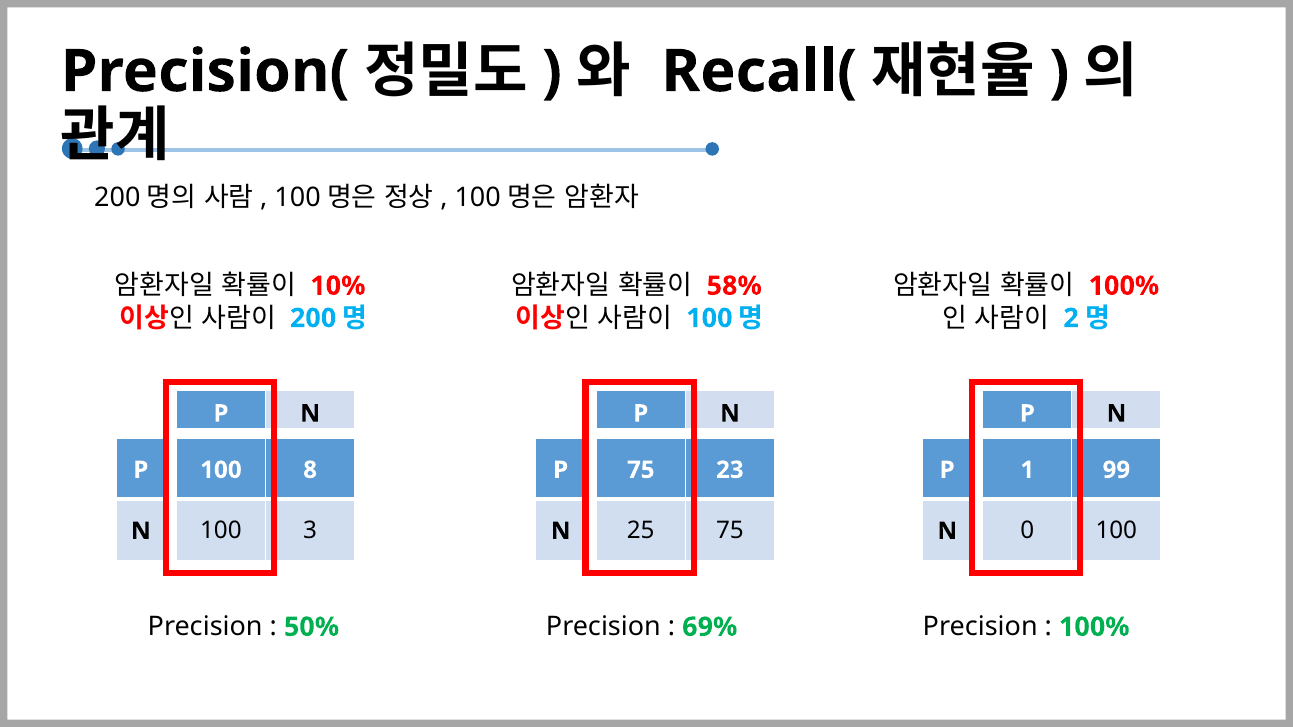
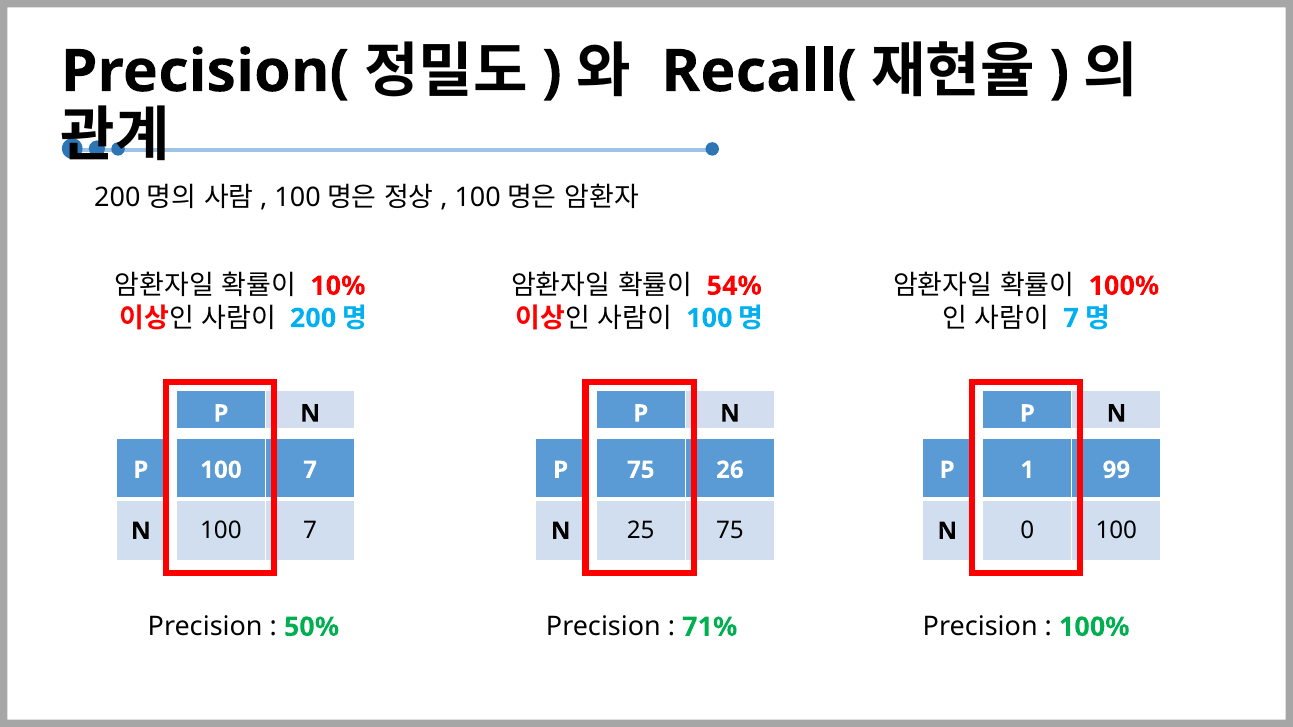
58%: 58% -> 54%
2 at (1071, 318): 2 -> 7
8 at (310, 470): 8 -> 7
23: 23 -> 26
3 at (310, 531): 3 -> 7
69%: 69% -> 71%
